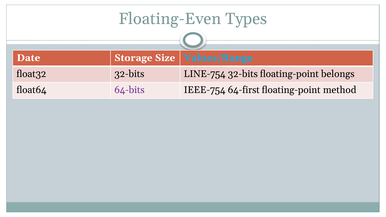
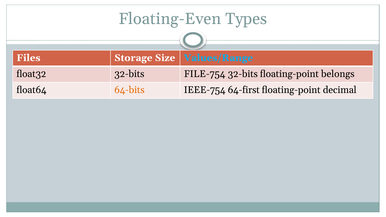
Date: Date -> Files
LINE-754: LINE-754 -> FILE-754
64-bits colour: purple -> orange
method: method -> decimal
